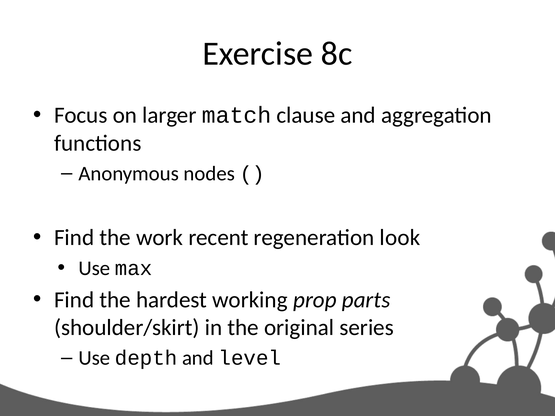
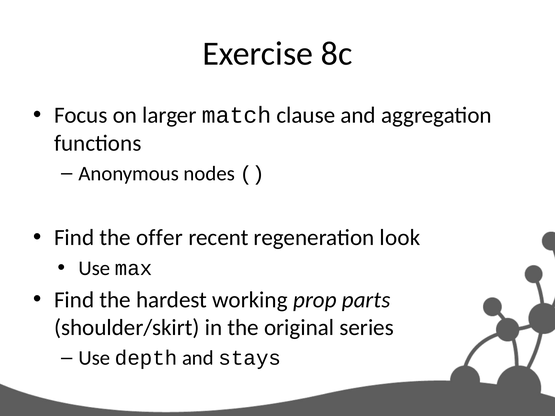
work: work -> offer
level: level -> stays
